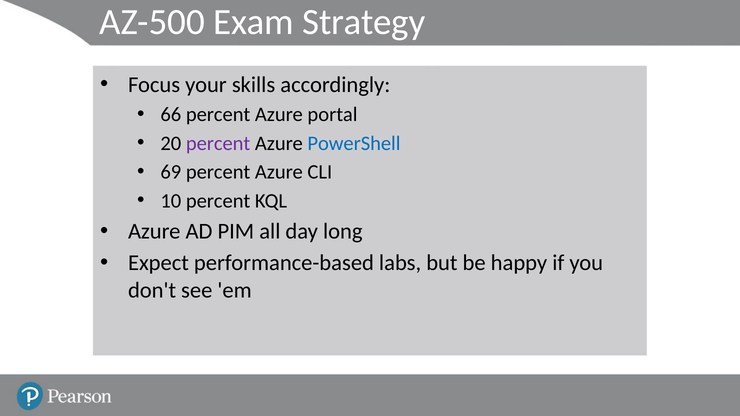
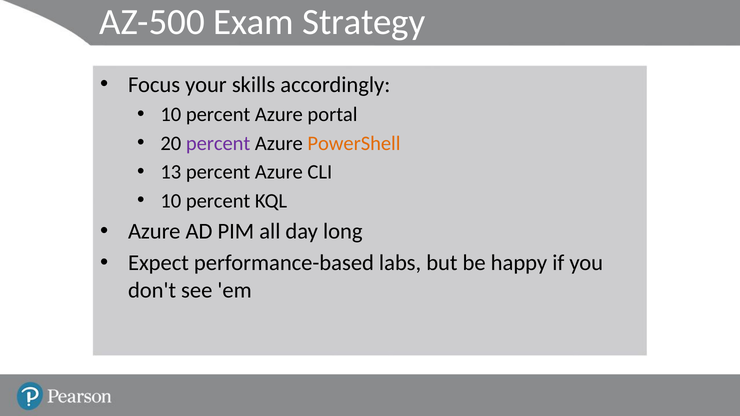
66 at (171, 115): 66 -> 10
PowerShell colour: blue -> orange
69: 69 -> 13
